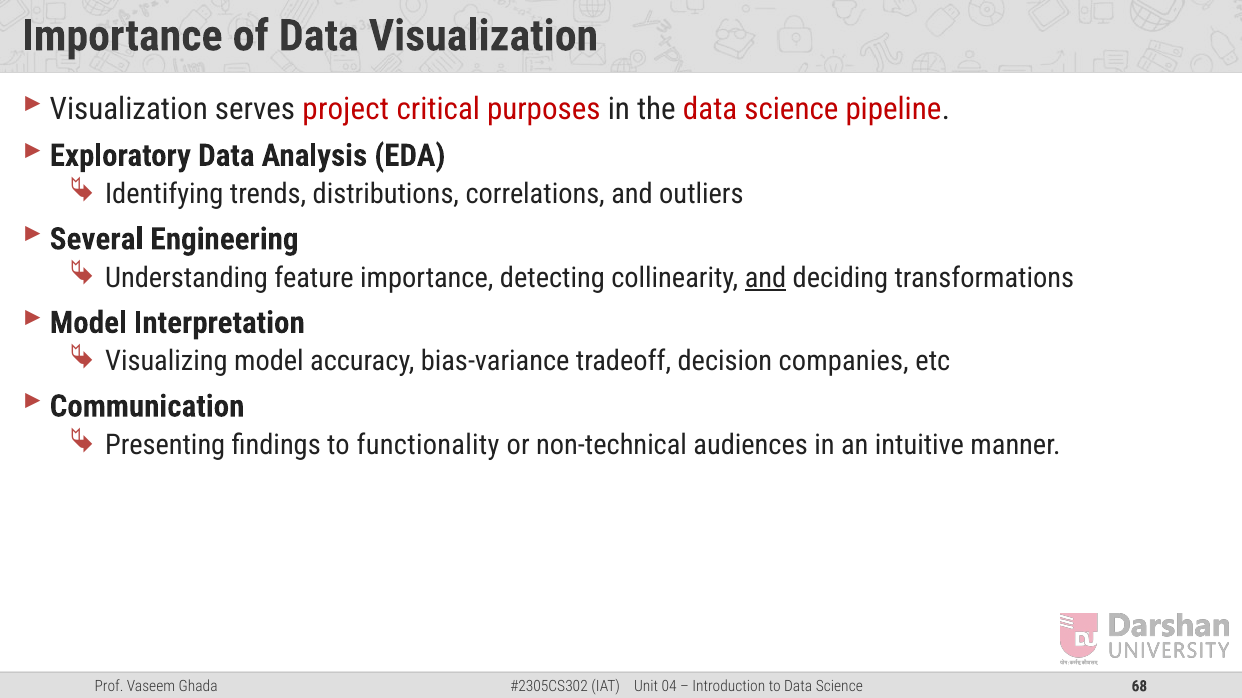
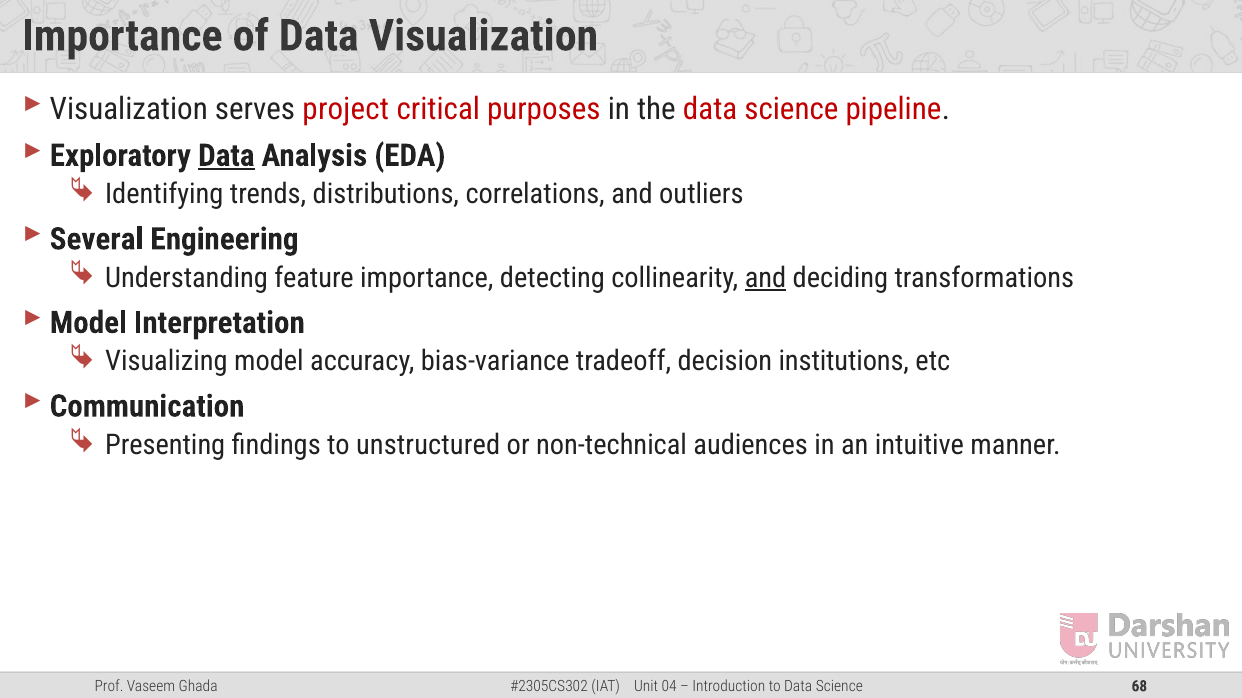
Data at (226, 156) underline: none -> present
companies: companies -> institutions
functionality: functionality -> unstructured
